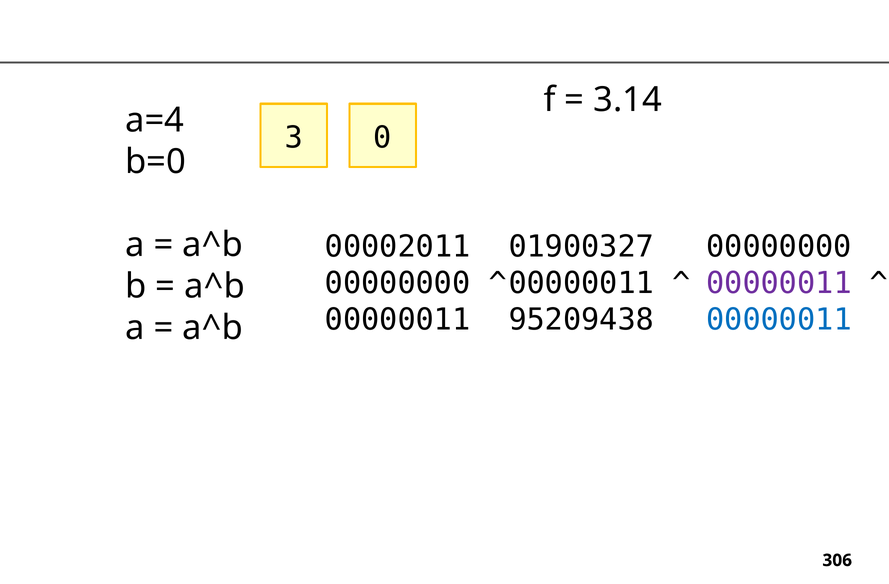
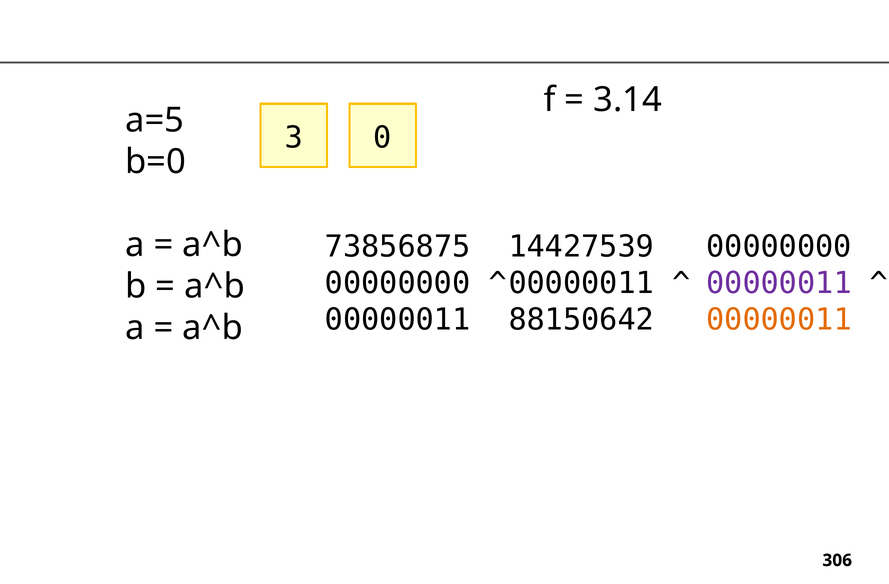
a=4: a=4 -> a=5
00002011: 00002011 -> 73856875
01900327: 01900327 -> 14427539
95209438: 95209438 -> 88150642
00000011 at (779, 320) colour: blue -> orange
